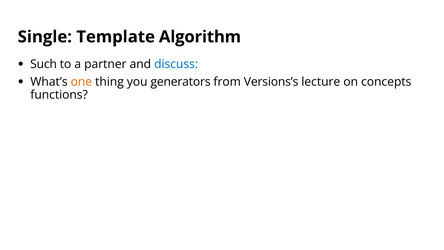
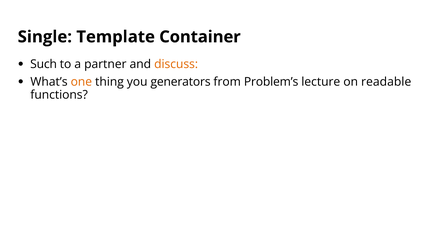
Algorithm: Algorithm -> Container
discuss colour: blue -> orange
Versions’s: Versions’s -> Problem’s
concepts: concepts -> readable
